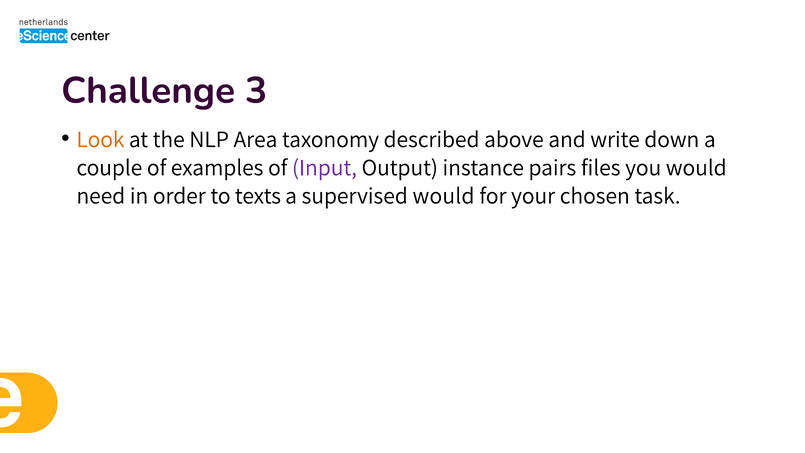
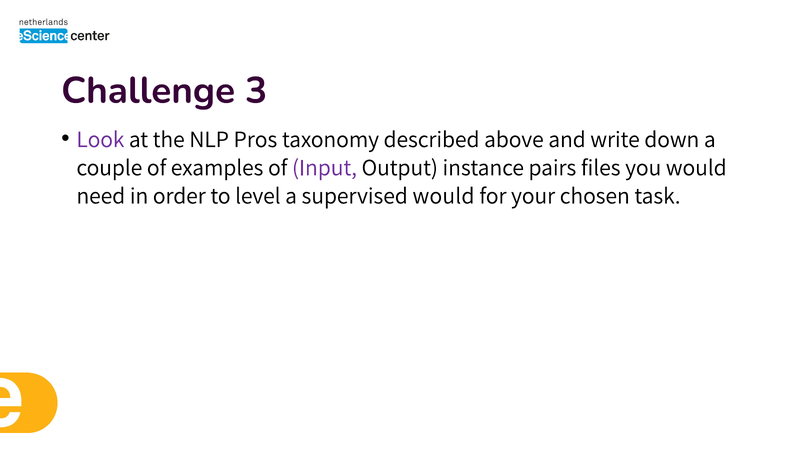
Look colour: orange -> purple
Area: Area -> Pros
texts: texts -> level
